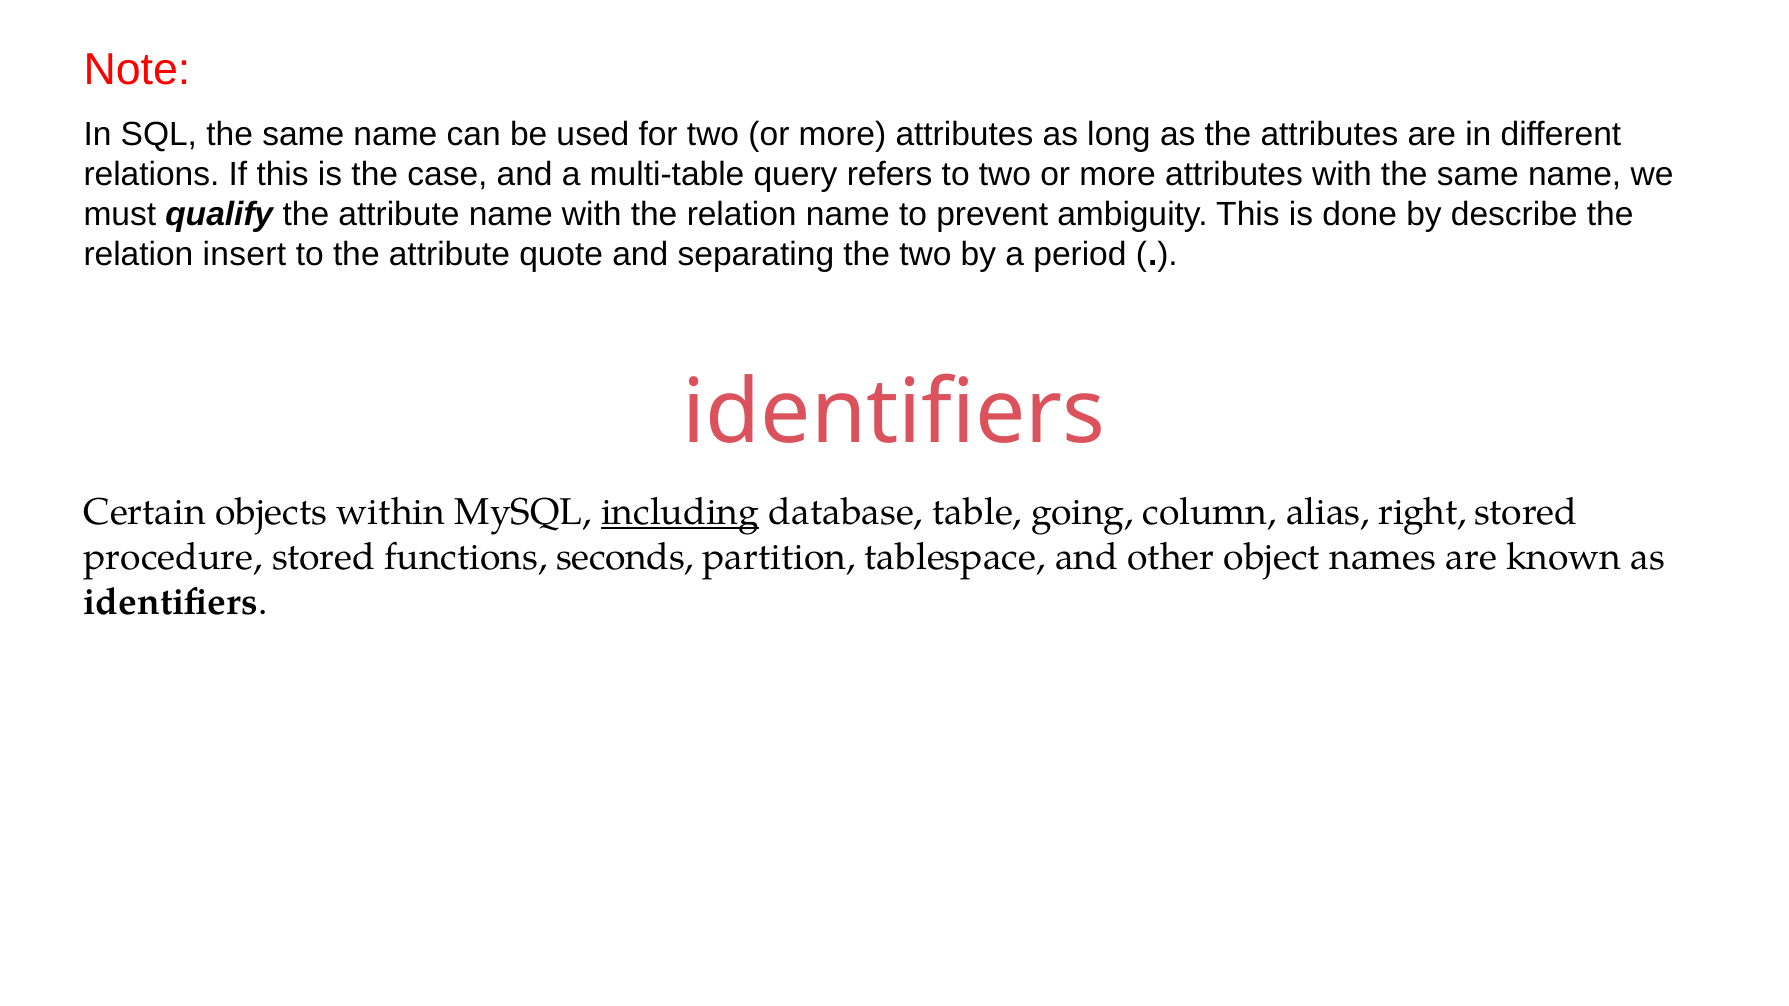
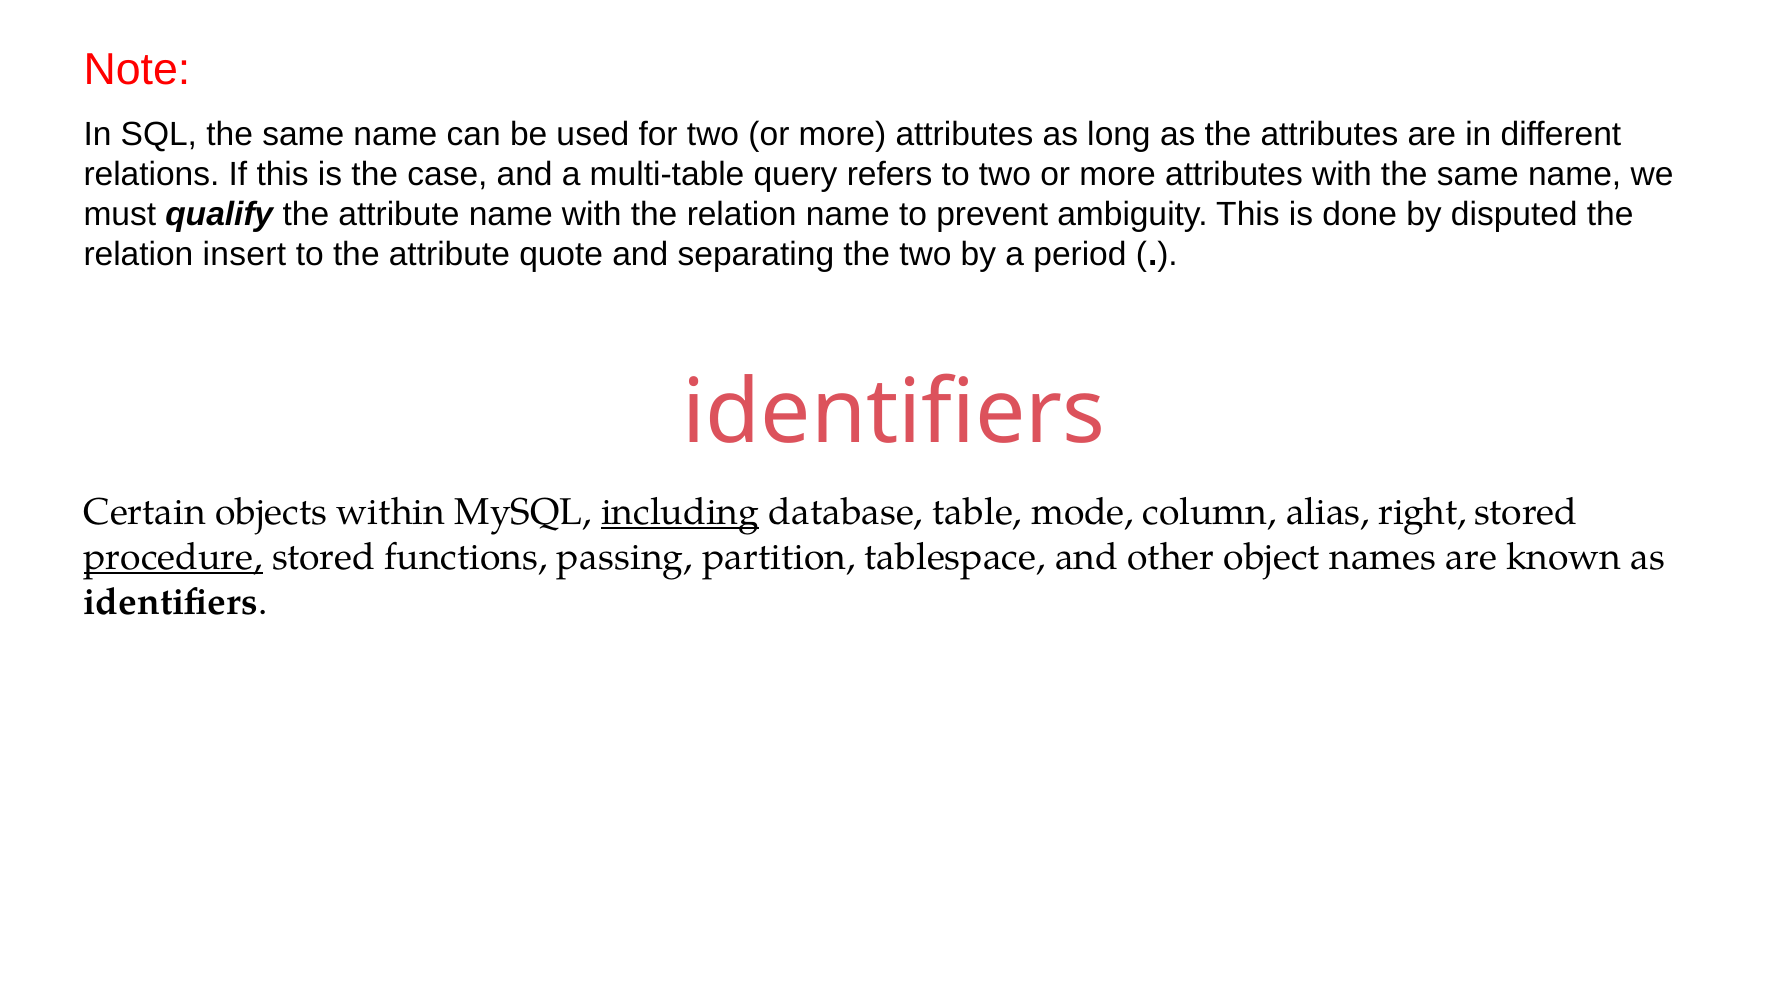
describe: describe -> disputed
going: going -> mode
procedure underline: none -> present
seconds: seconds -> passing
